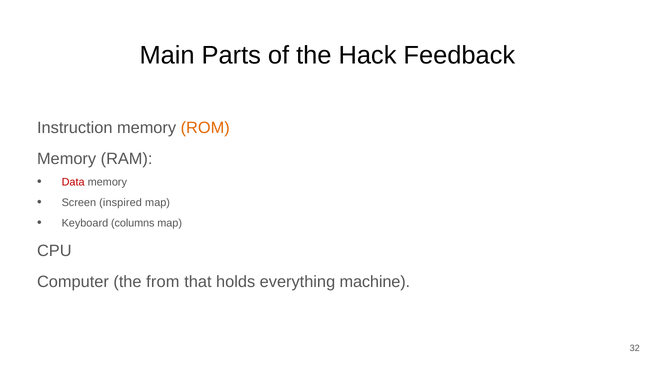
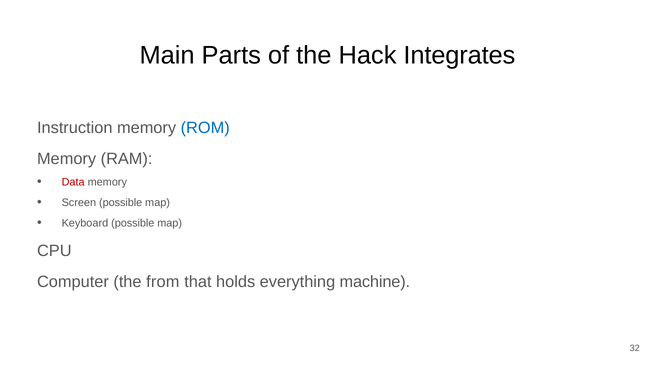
Feedback: Feedback -> Integrates
ROM colour: orange -> blue
Screen inspired: inspired -> possible
Keyboard columns: columns -> possible
